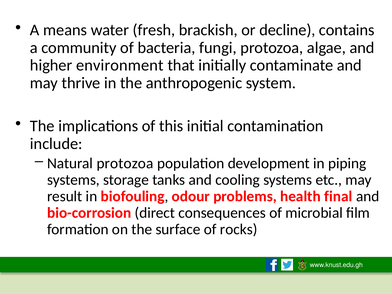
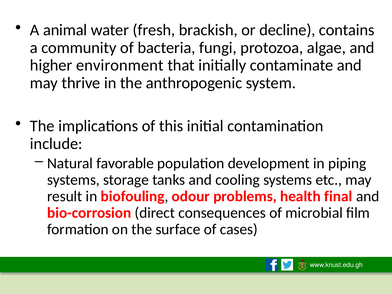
means: means -> animal
Natural protozoa: protozoa -> favorable
rocks: rocks -> cases
